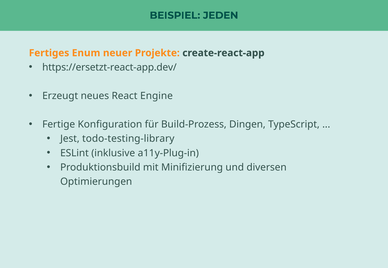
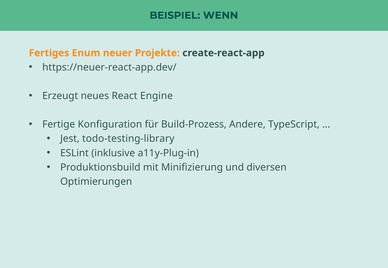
JEDEN: JEDEN -> WENN
https://ersetzt-react-app.dev/: https://ersetzt-react-app.dev/ -> https://neuer-react-app.dev/
Dingen: Dingen -> Andere
